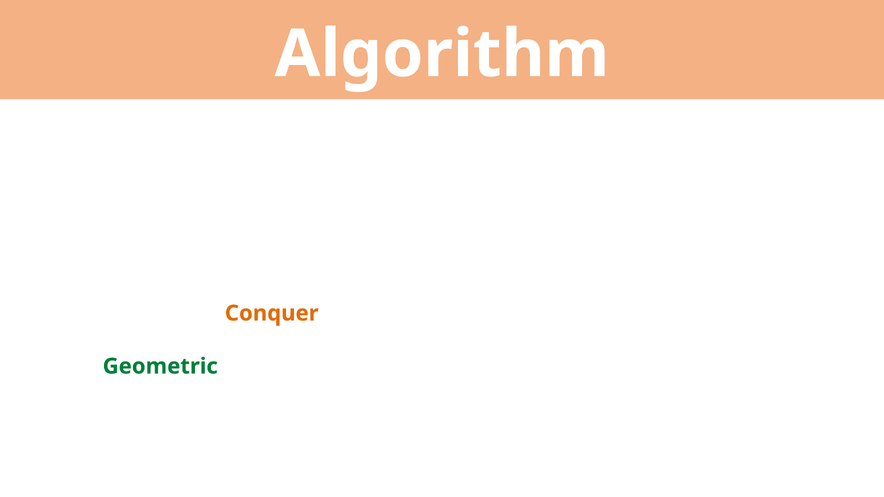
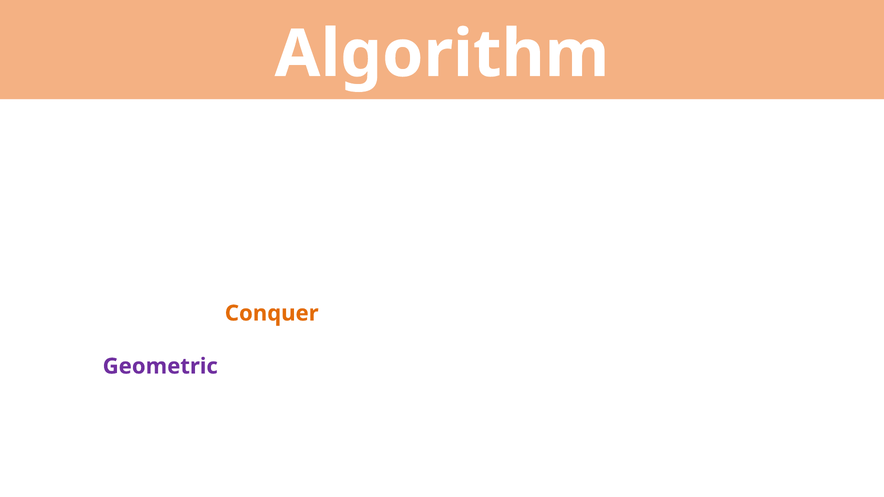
Geometric colour: green -> purple
